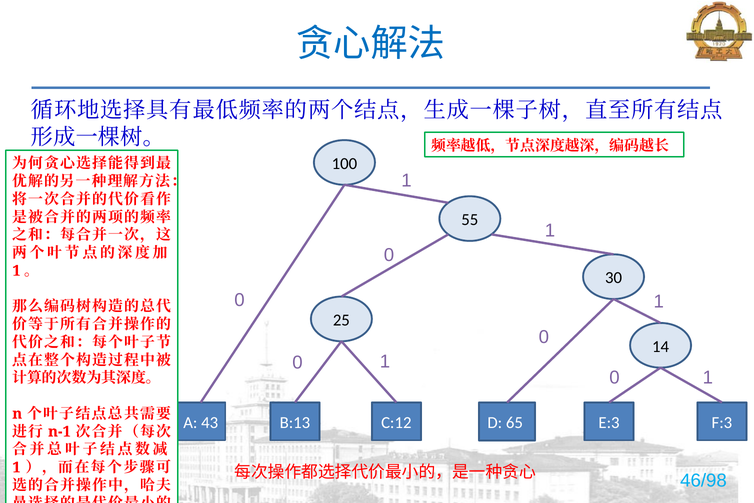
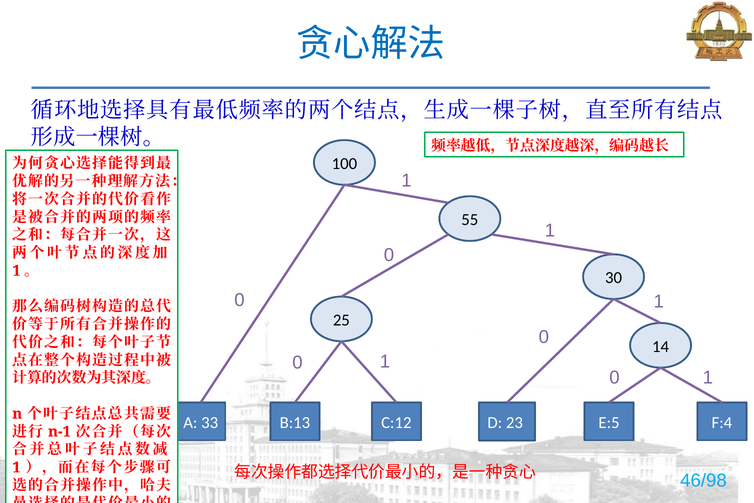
43: 43 -> 33
E:3: E:3 -> E:5
F:3: F:3 -> F:4
65: 65 -> 23
